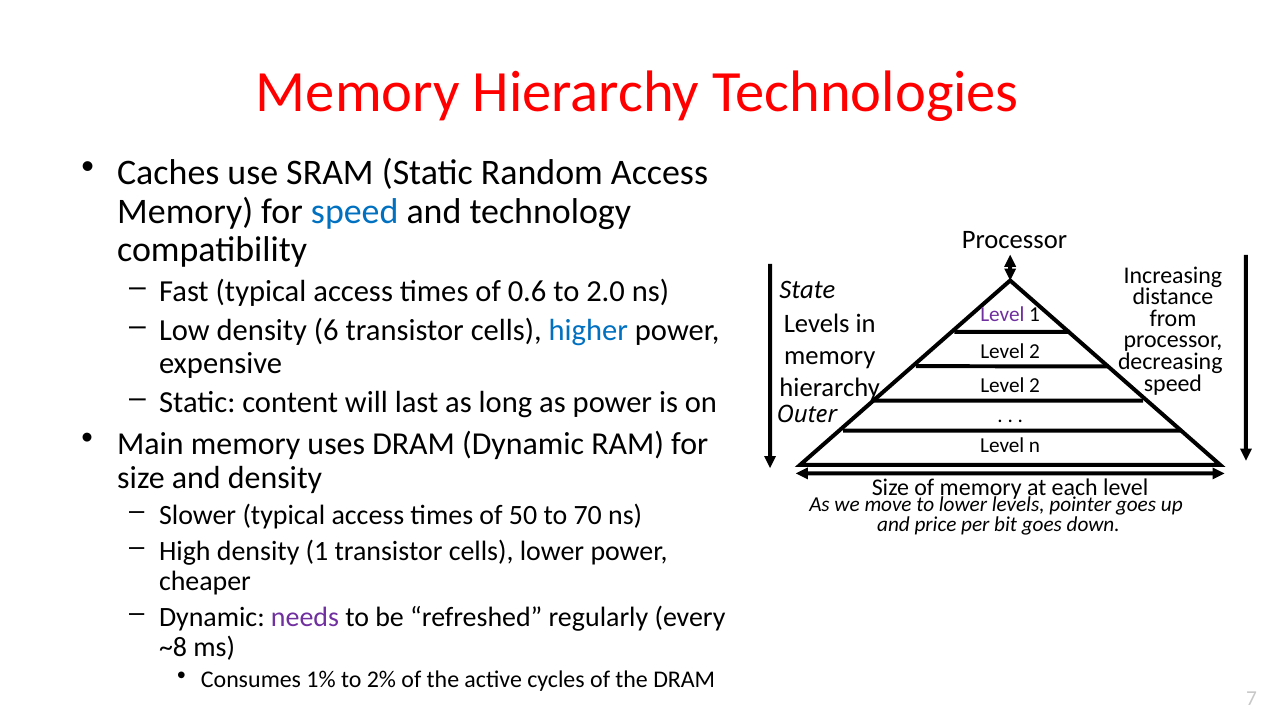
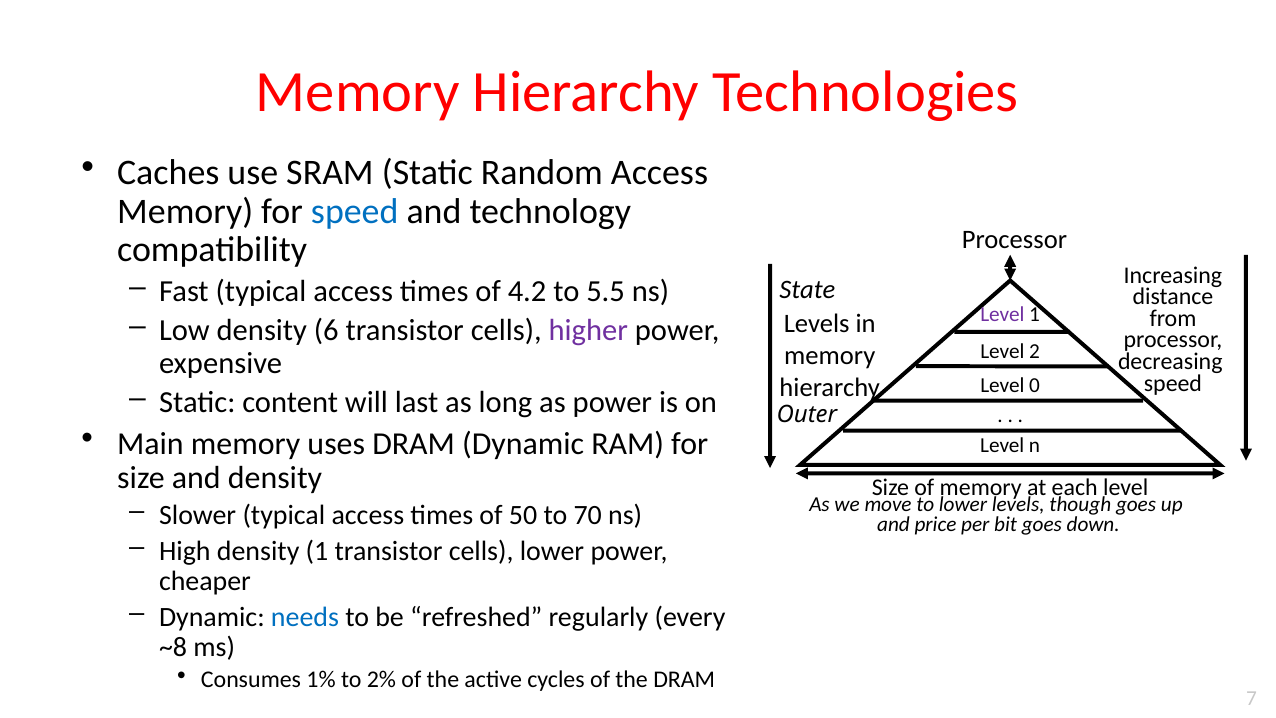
0.6: 0.6 -> 4.2
2.0: 2.0 -> 5.5
higher colour: blue -> purple
2 at (1035, 386): 2 -> 0
pointer: pointer -> though
needs colour: purple -> blue
